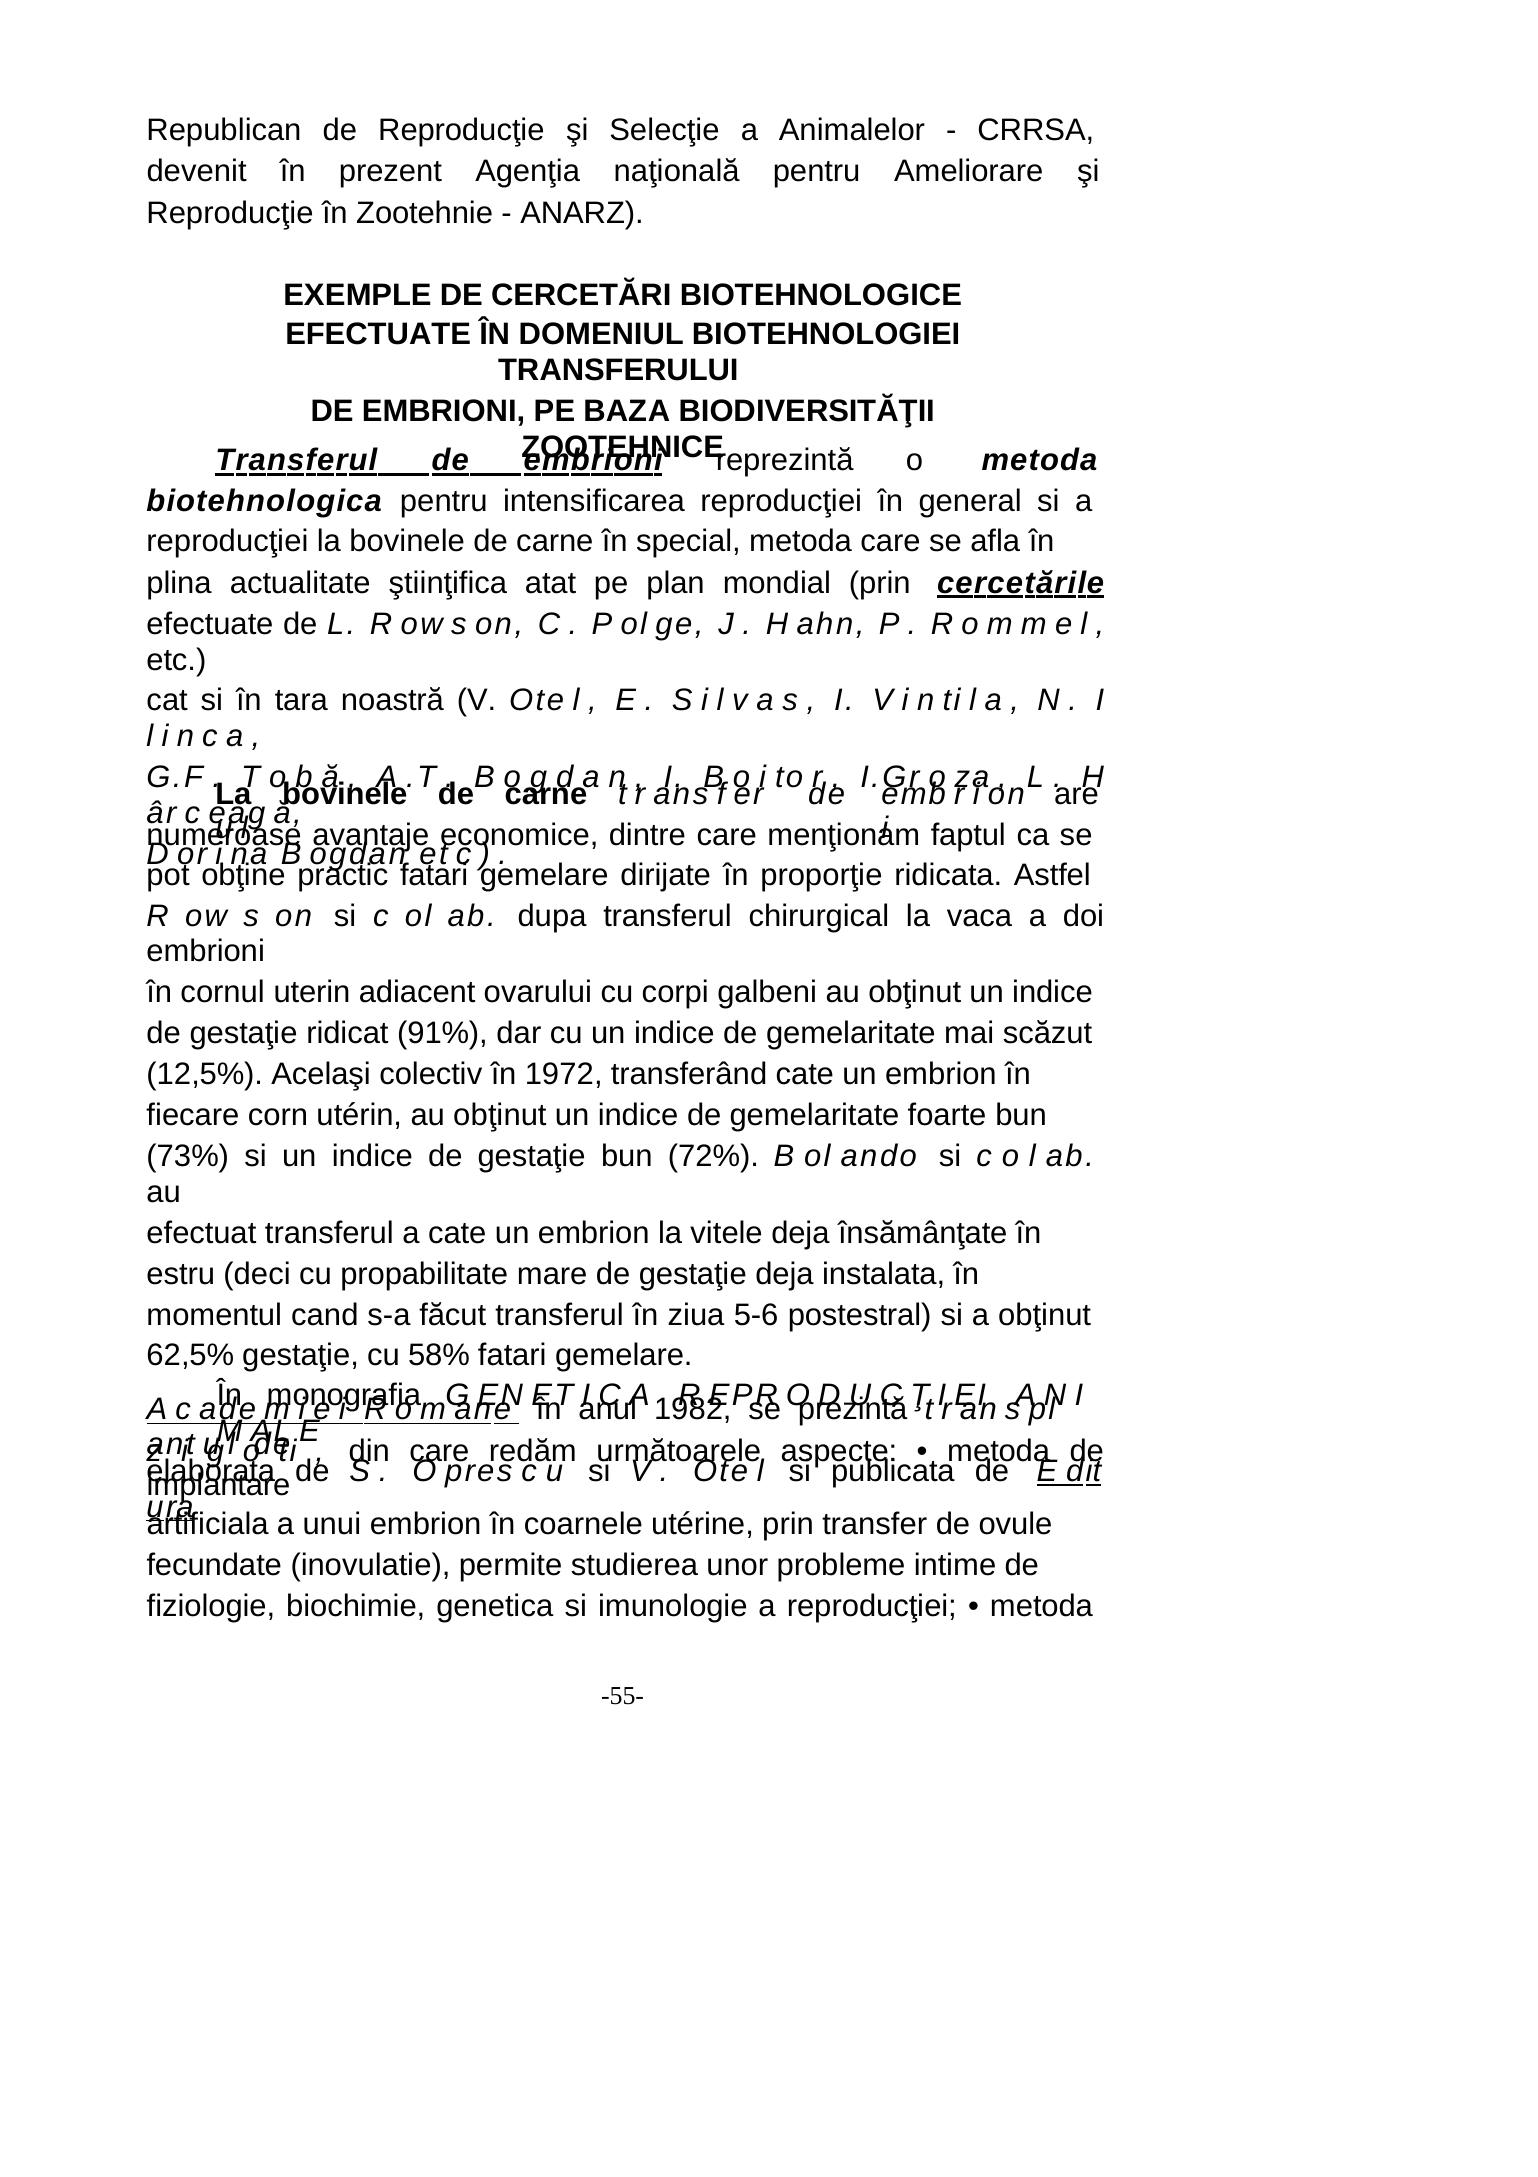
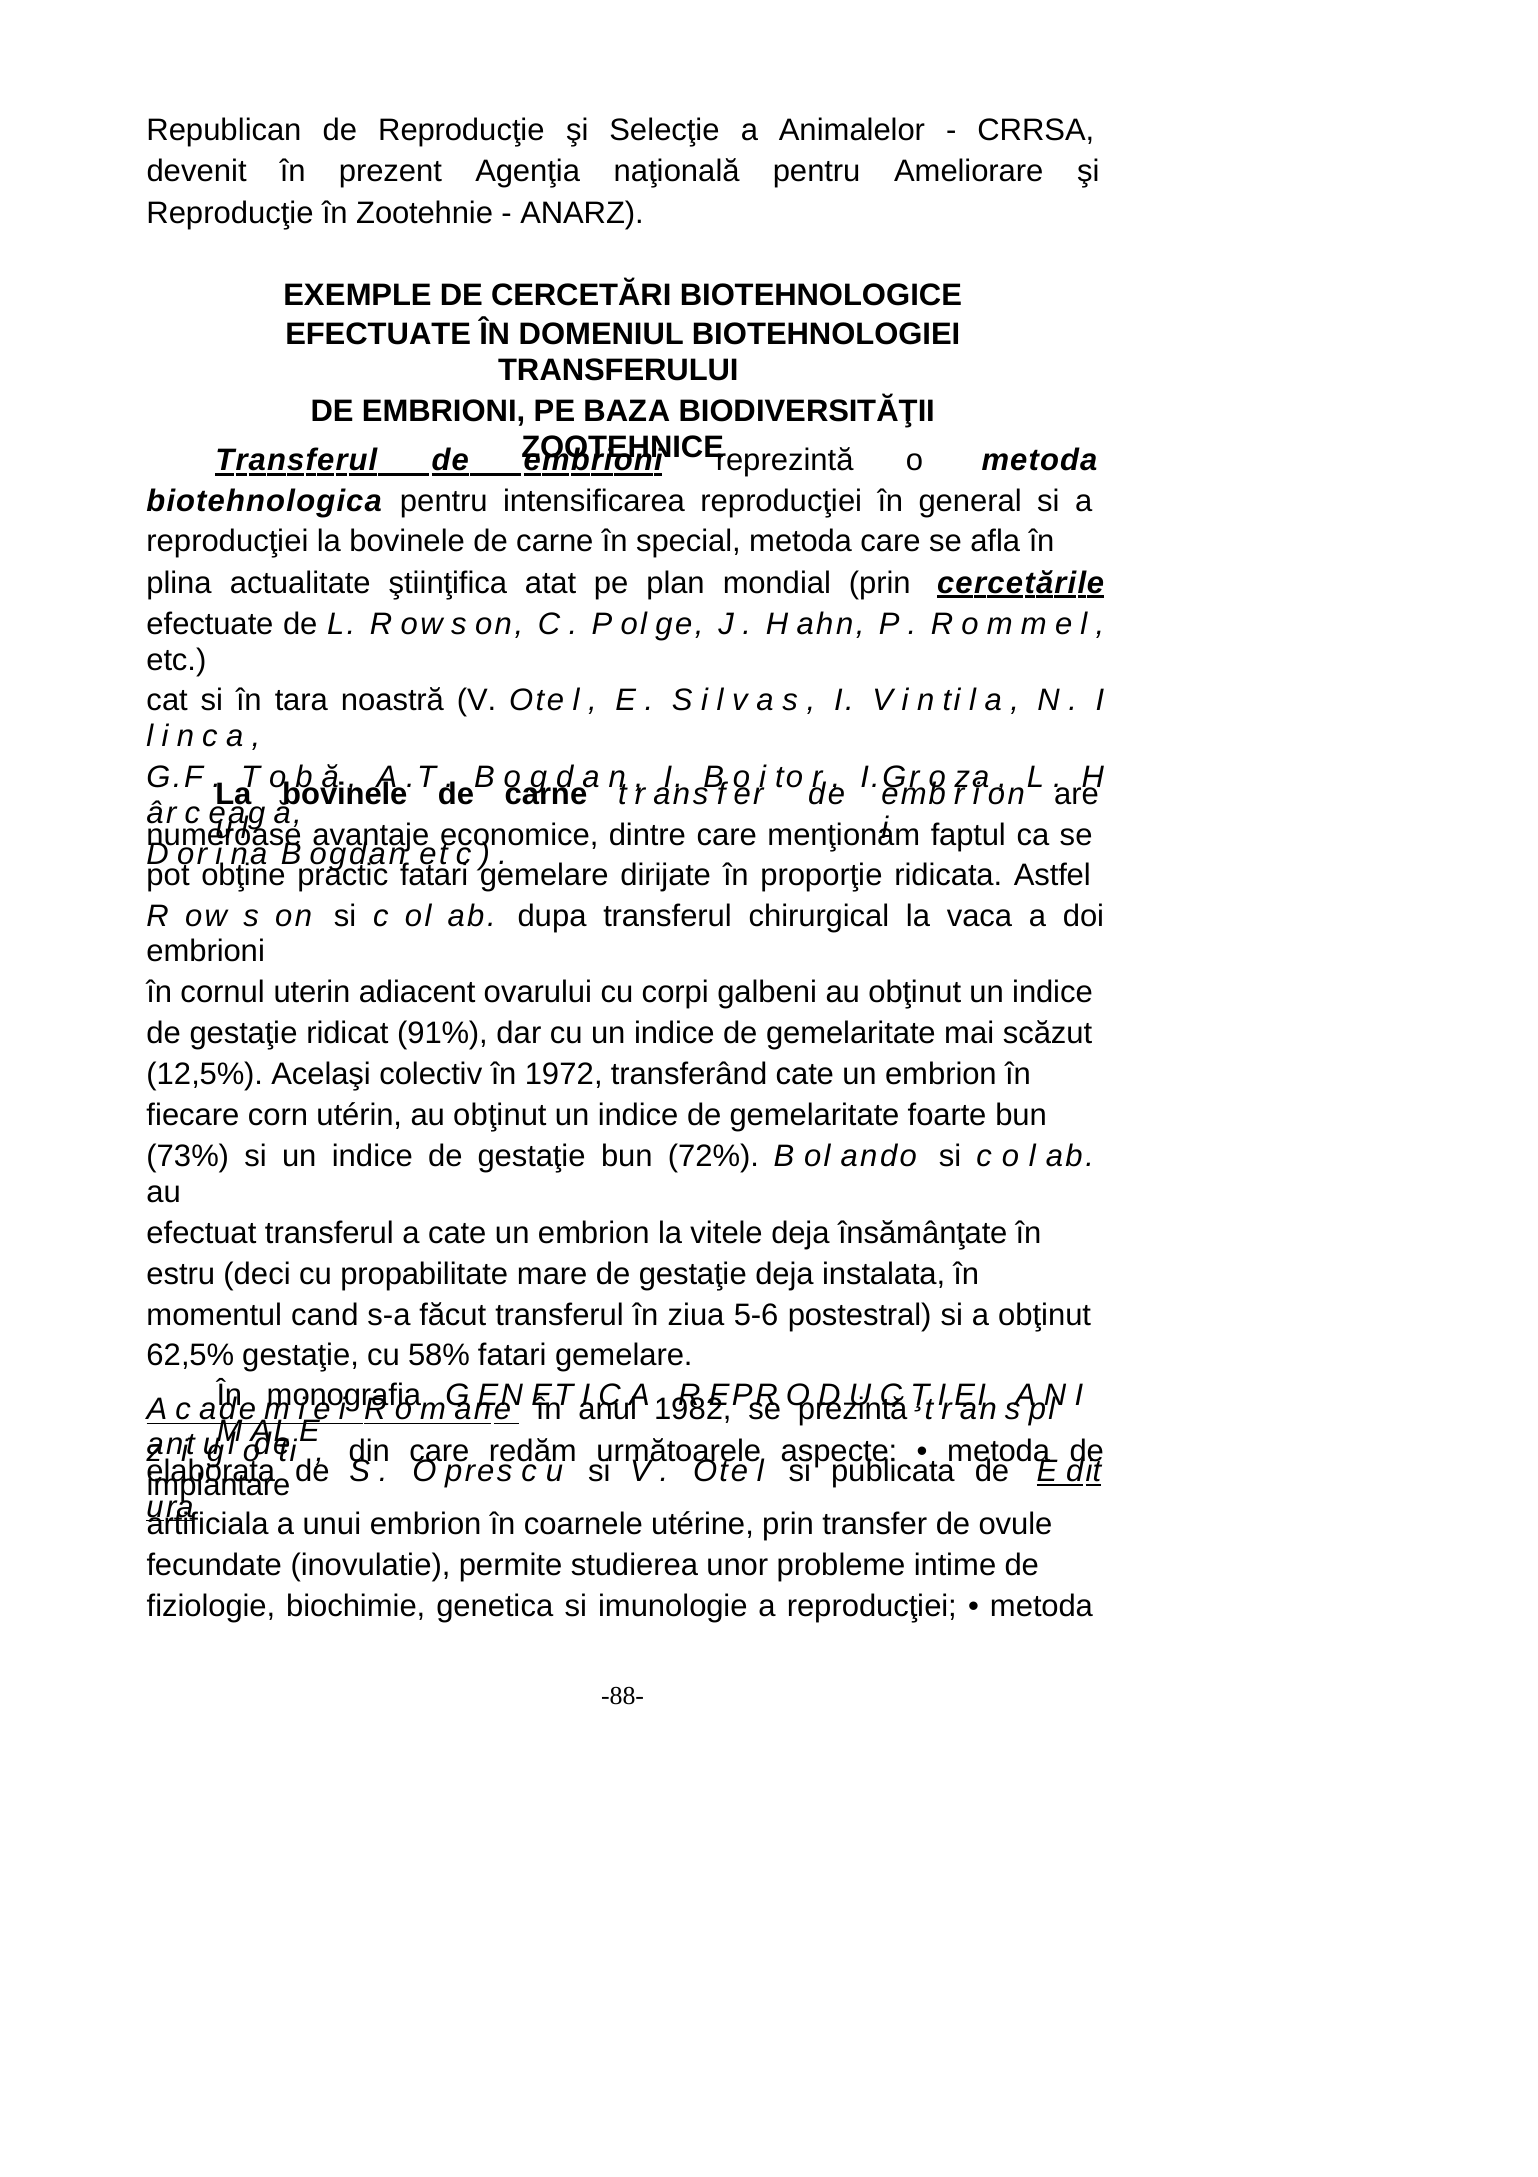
-55-: -55- -> -88-
